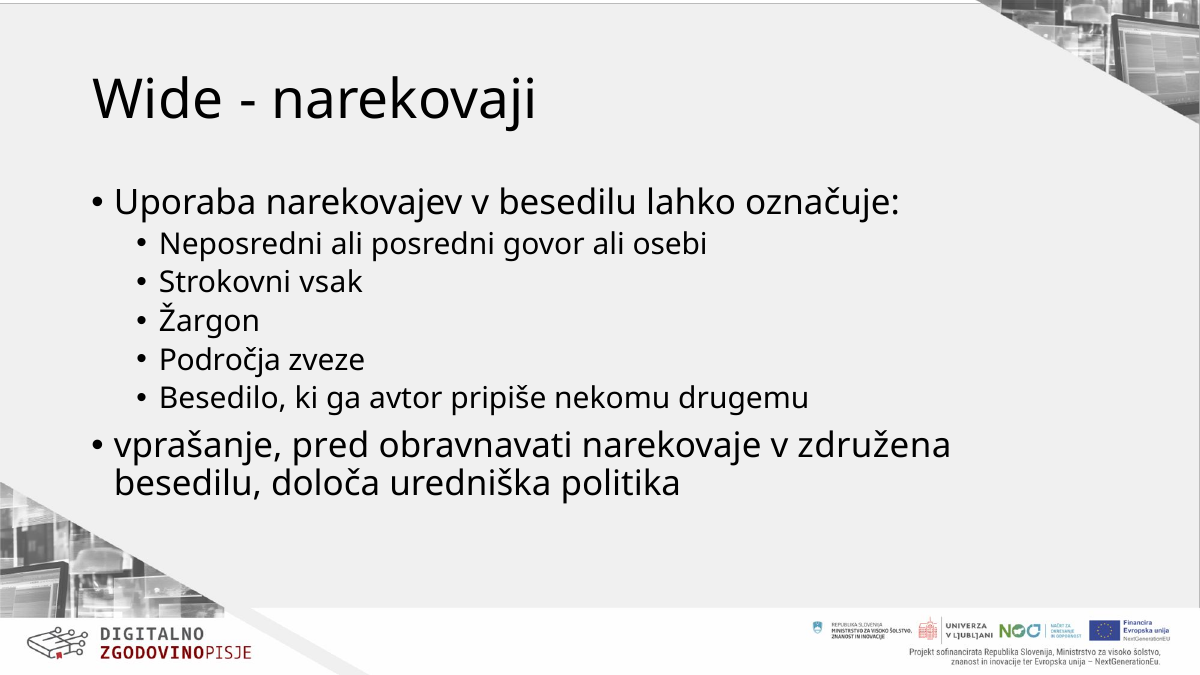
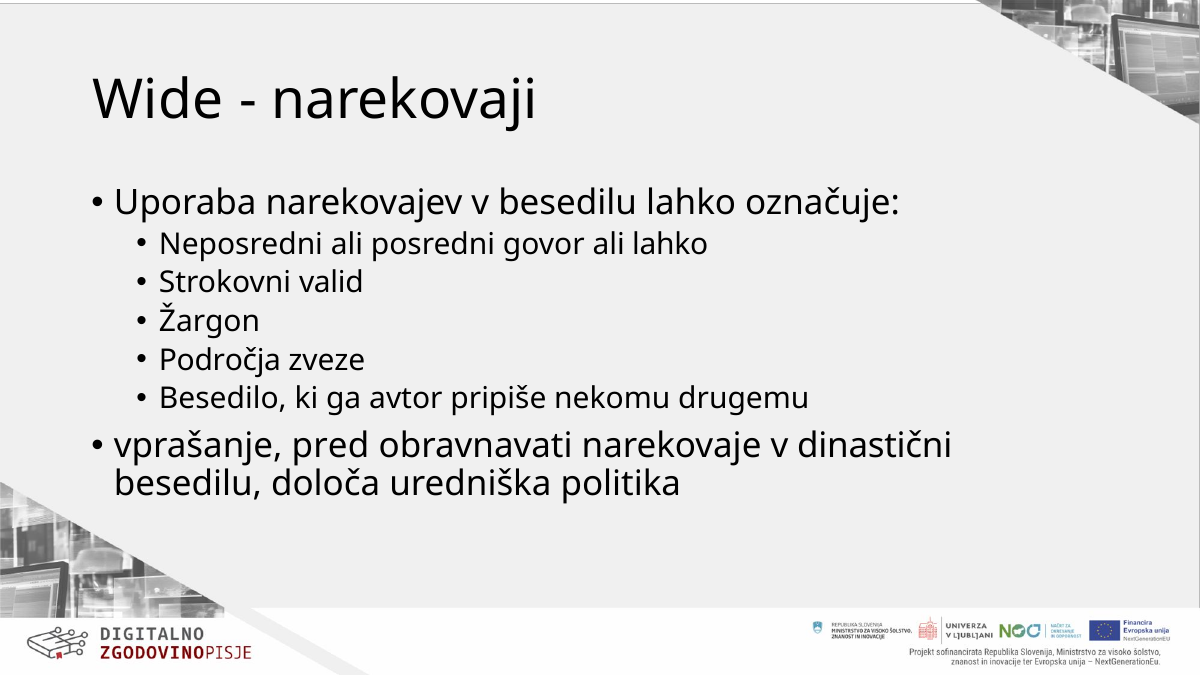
ali osebi: osebi -> lahko
vsak: vsak -> valid
združena: združena -> dinastični
